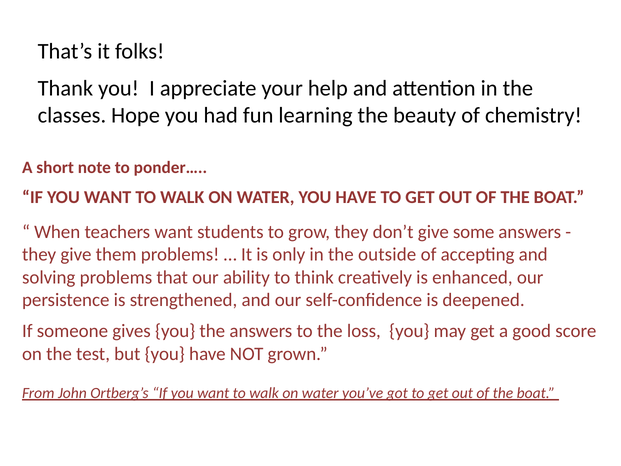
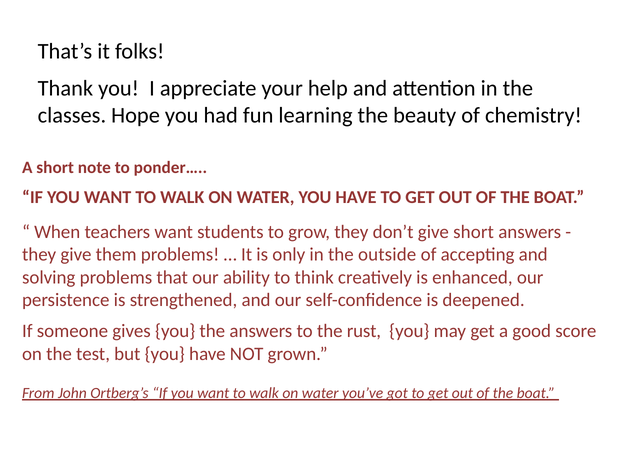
give some: some -> short
loss: loss -> rust
